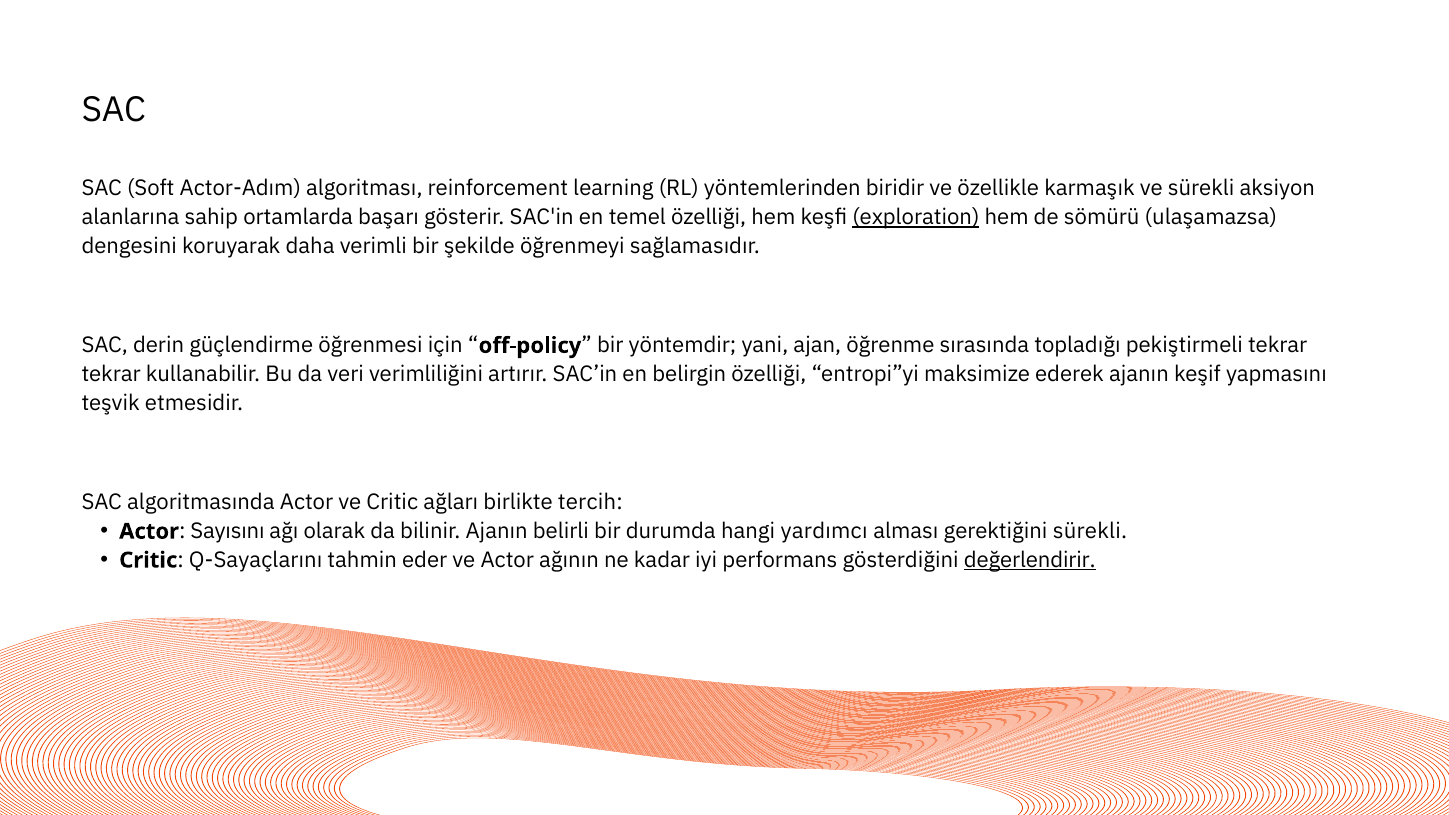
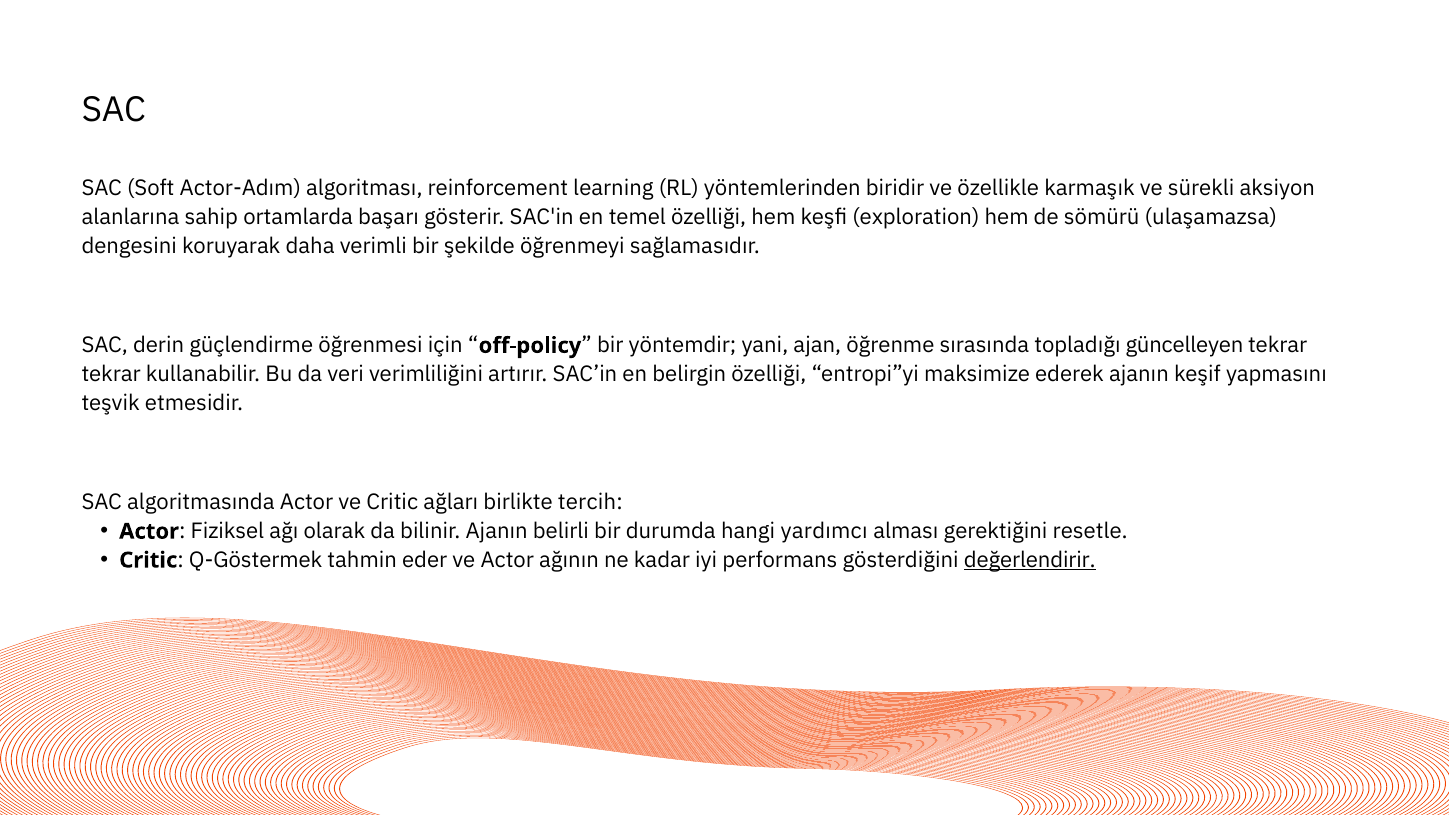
exploration underline: present -> none
pekiştirmeli: pekiştirmeli -> güncelleyen
Sayısını: Sayısını -> Fiziksel
gerektiğini sürekli: sürekli -> resetle
Q-Sayaçlarını: Q-Sayaçlarını -> Q-Göstermek
